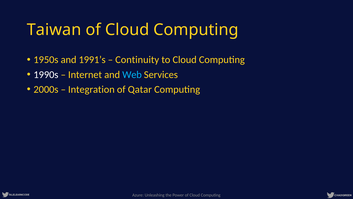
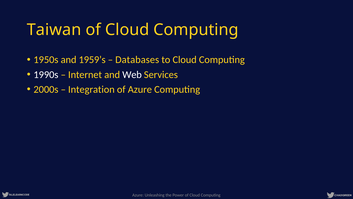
1991’s: 1991’s -> 1959’s
Continuity: Continuity -> Databases
Web colour: light blue -> white
of Qatar: Qatar -> Azure
